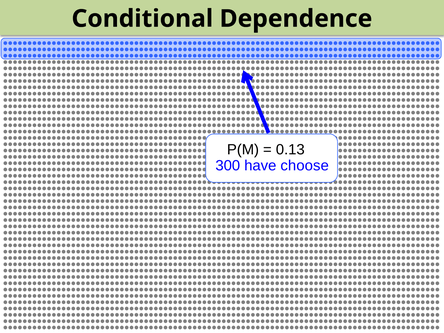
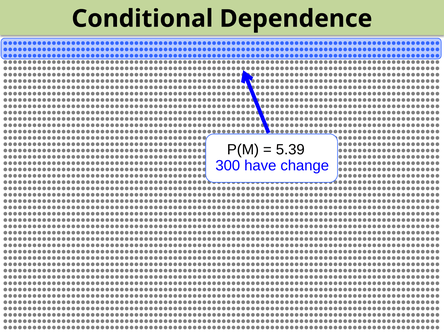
0.13: 0.13 -> 5.39
choose: choose -> change
